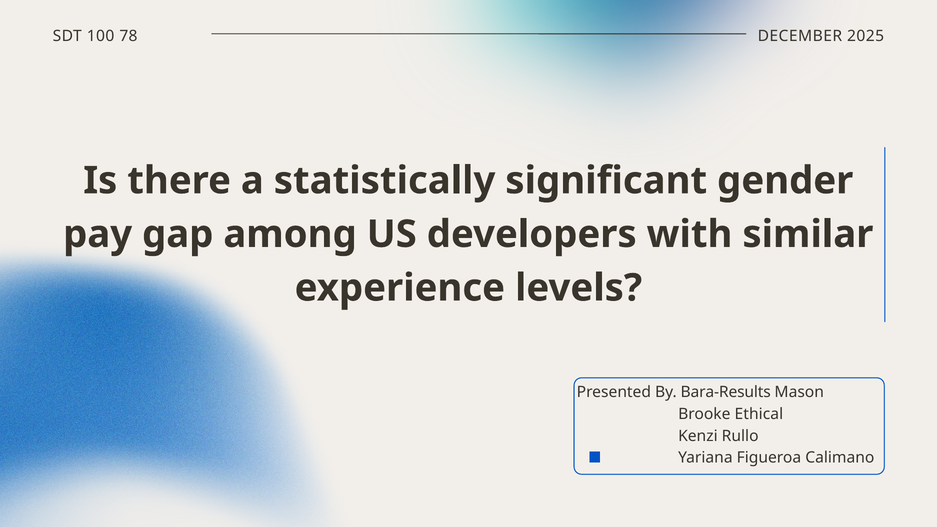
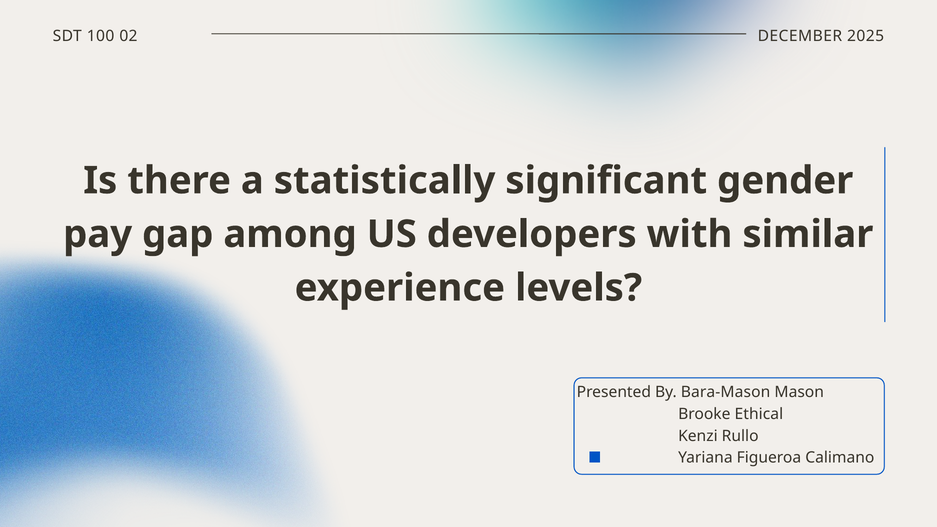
78: 78 -> 02
Bara-Results: Bara-Results -> Bara-Mason
